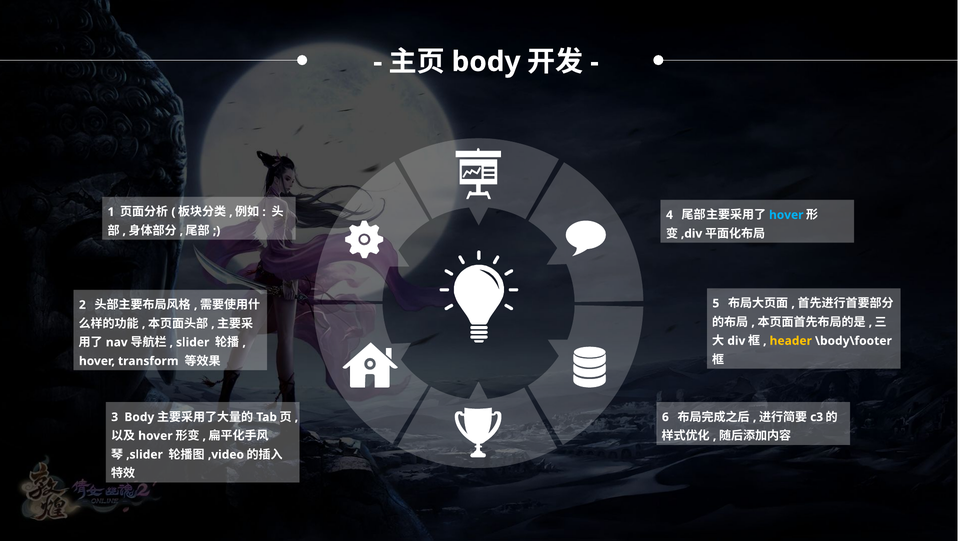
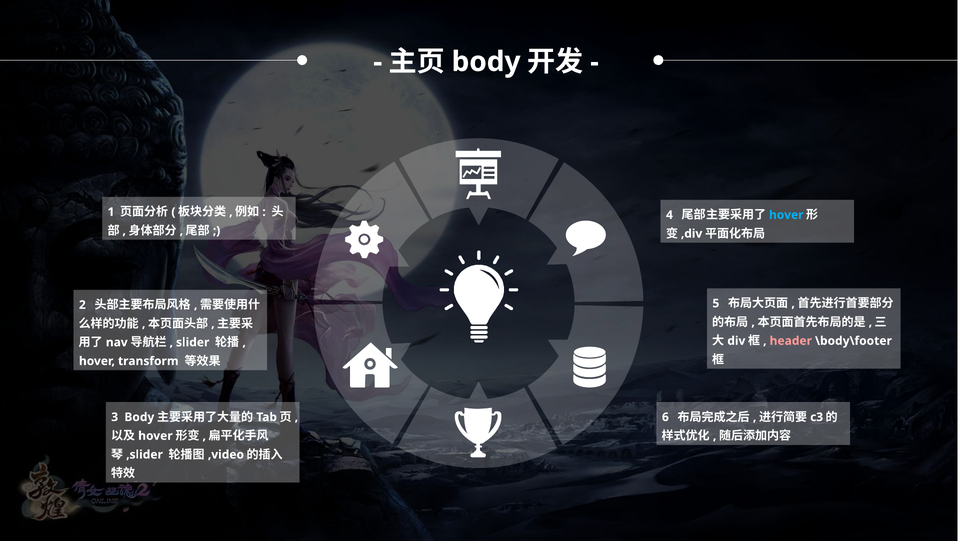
header colour: yellow -> pink
